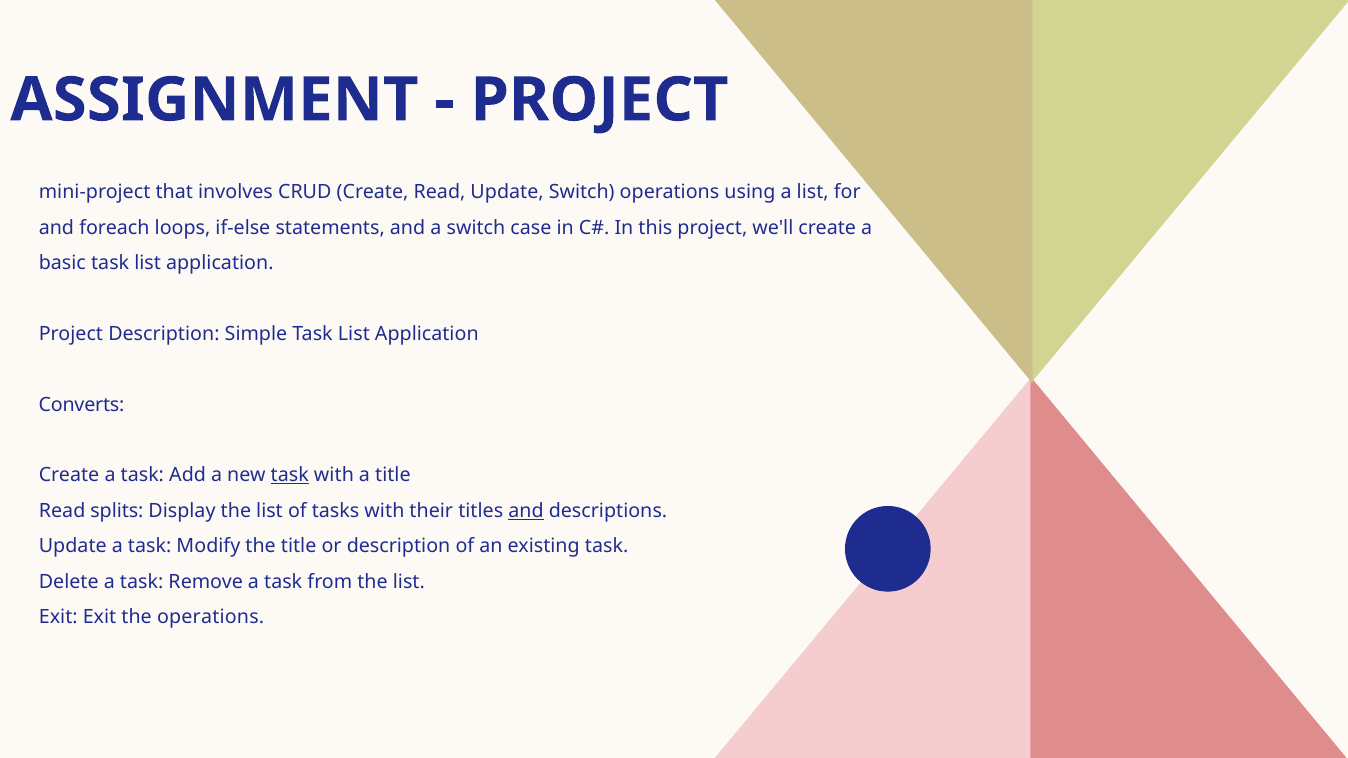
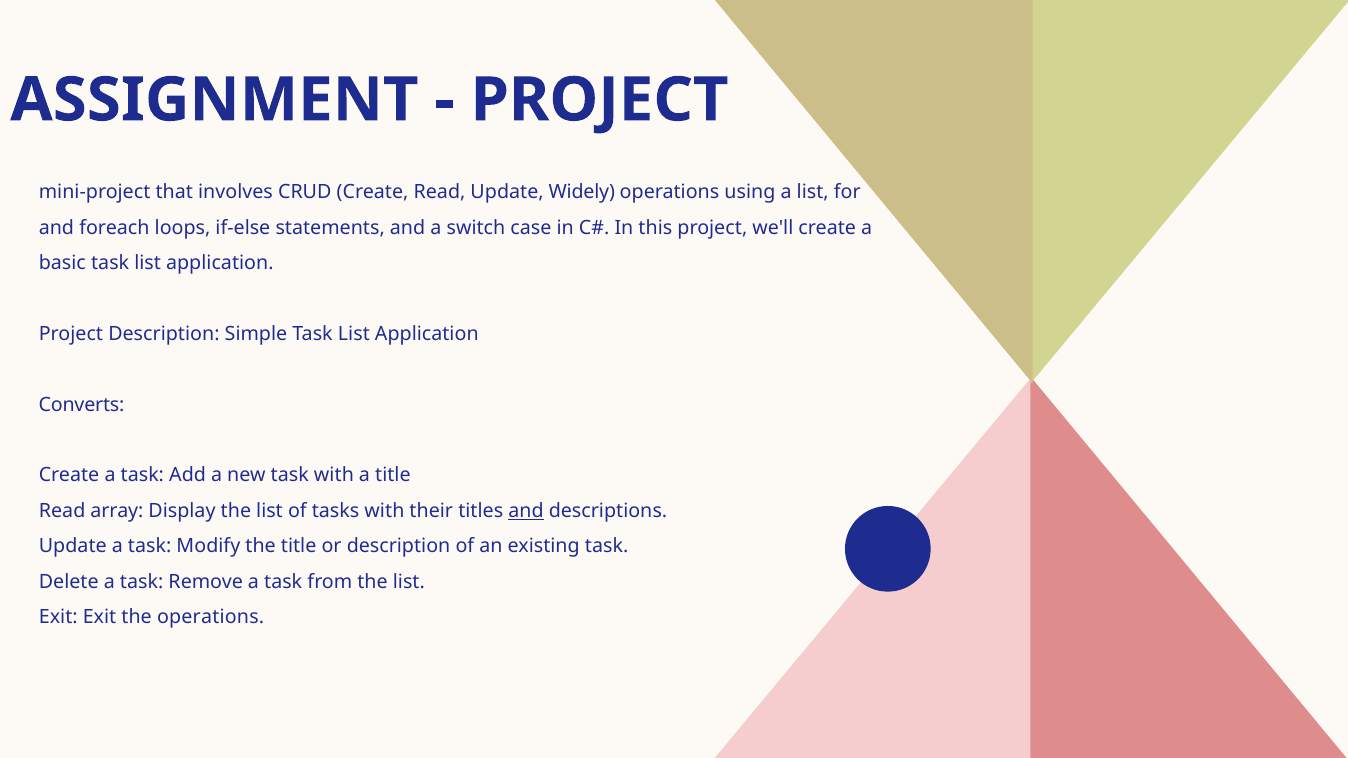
Update Switch: Switch -> Widely
task at (290, 476) underline: present -> none
splits: splits -> array
